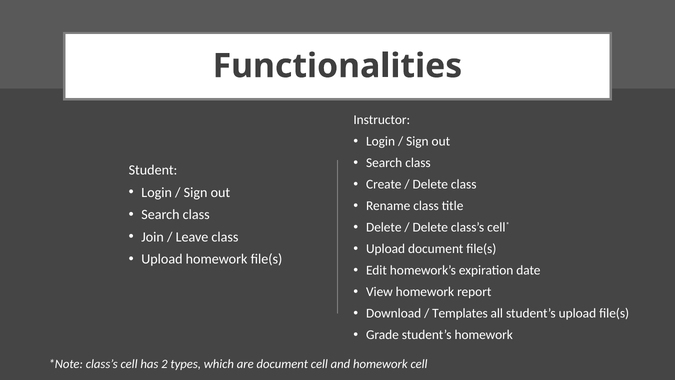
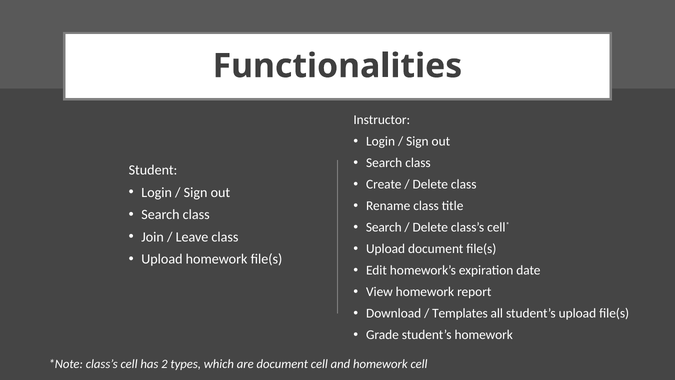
Delete at (384, 227): Delete -> Search
